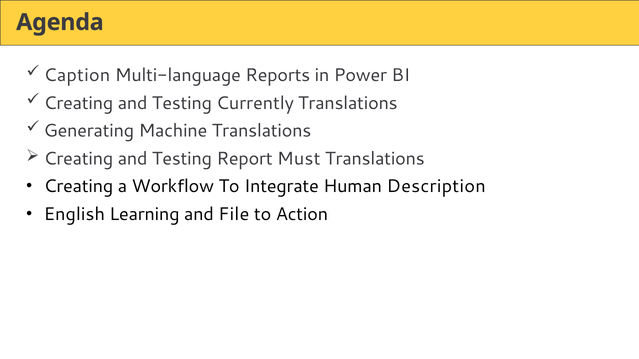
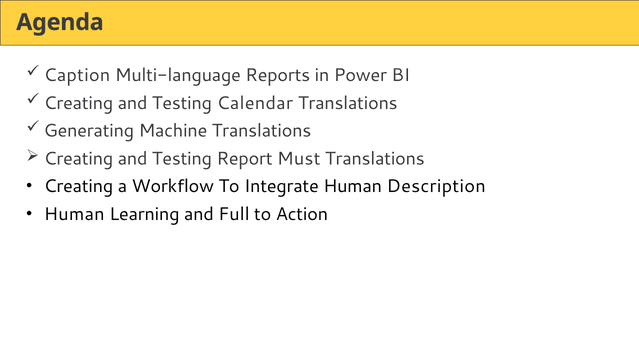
Currently: Currently -> Calendar
English at (74, 214): English -> Human
File: File -> Full
